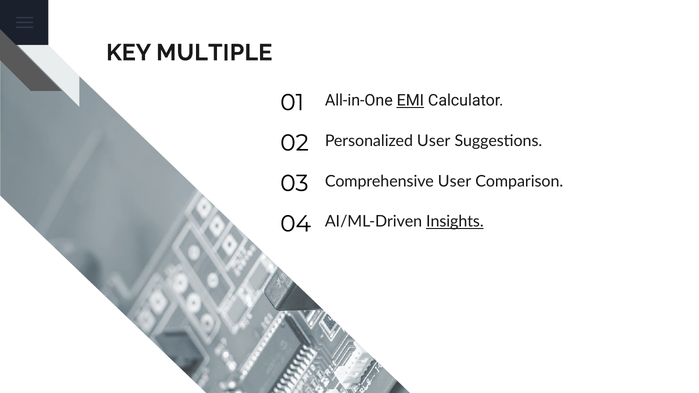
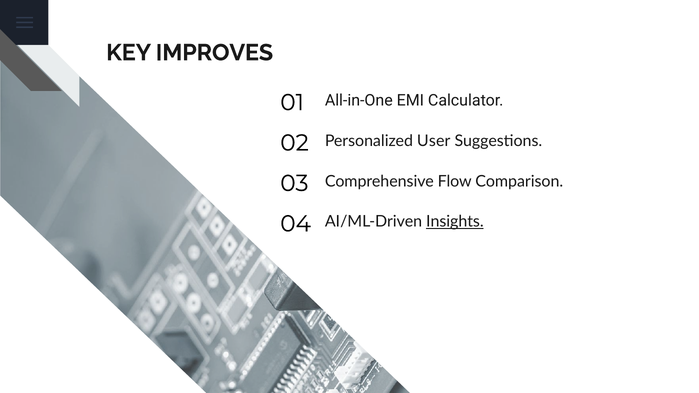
MULTIPLE: MULTIPLE -> IMPROVES
EMI underline: present -> none
Comprehensive User: User -> Flow
